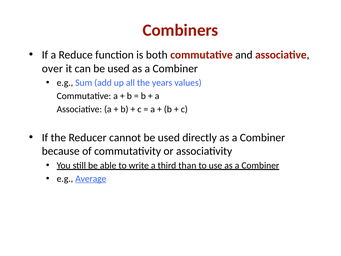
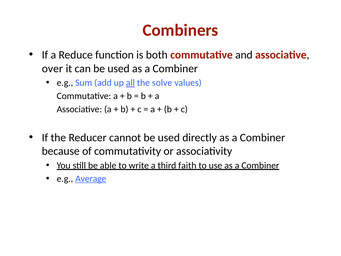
all underline: none -> present
years: years -> solve
than: than -> faith
